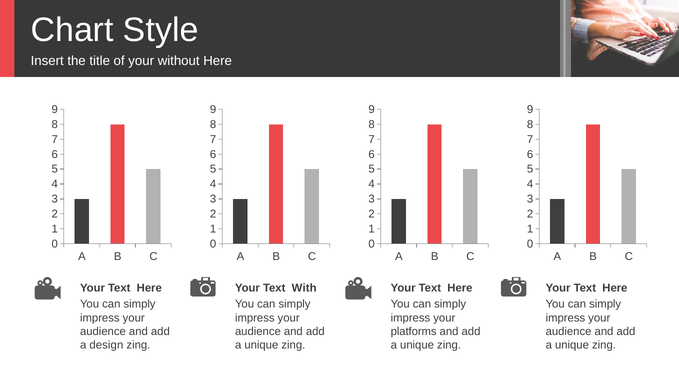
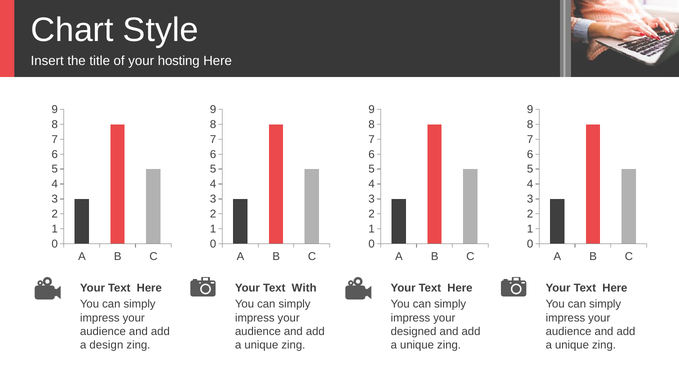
without: without -> hosting
platforms: platforms -> designed
